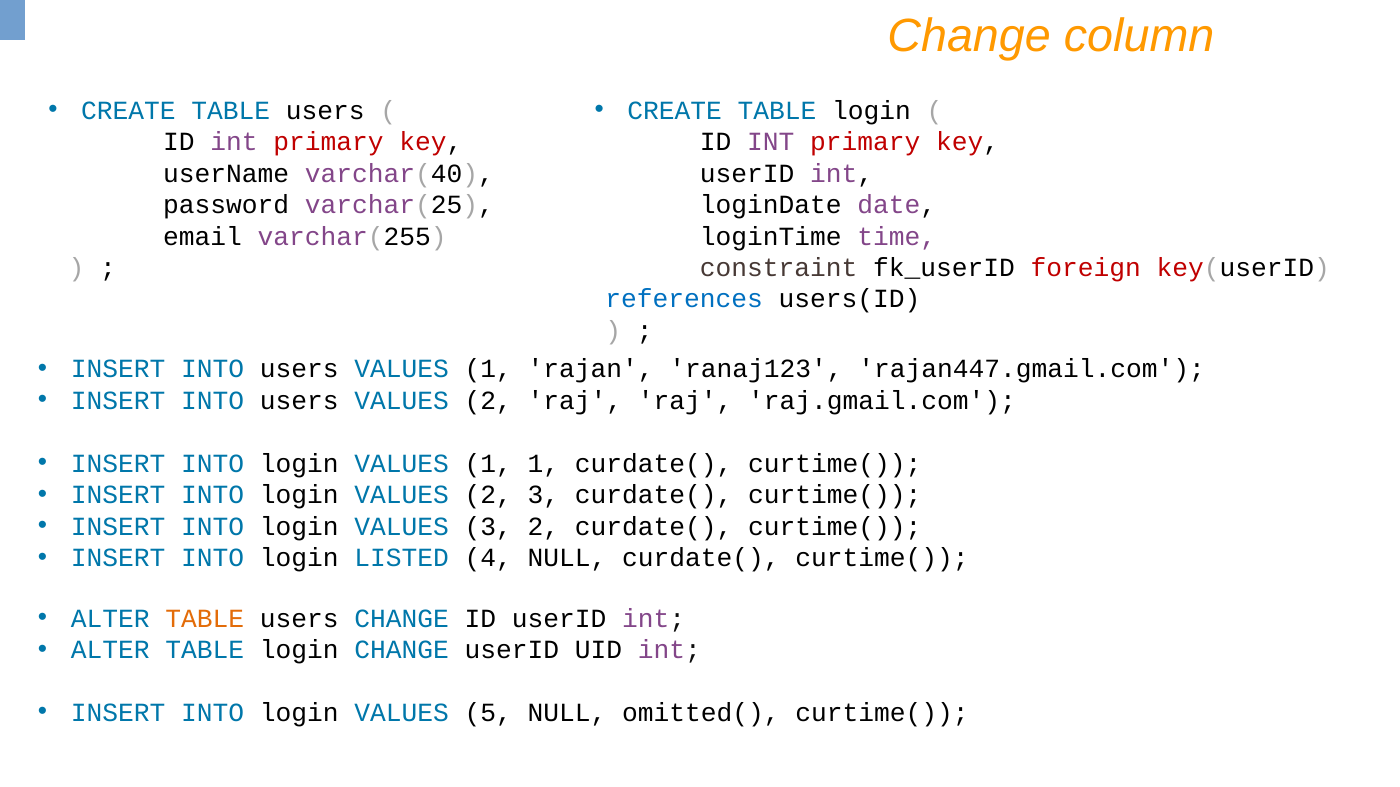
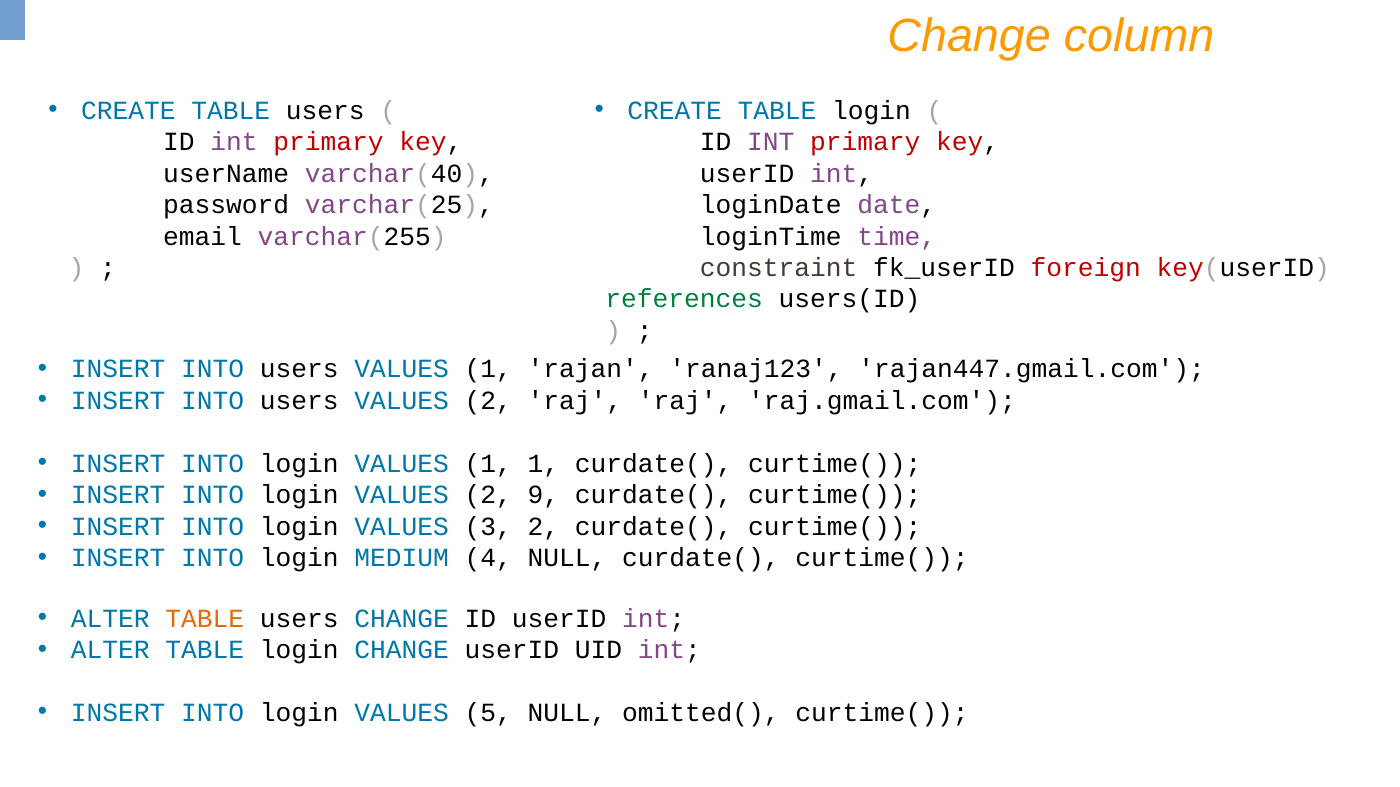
references colour: blue -> green
2 3: 3 -> 9
LISTED: LISTED -> MEDIUM
